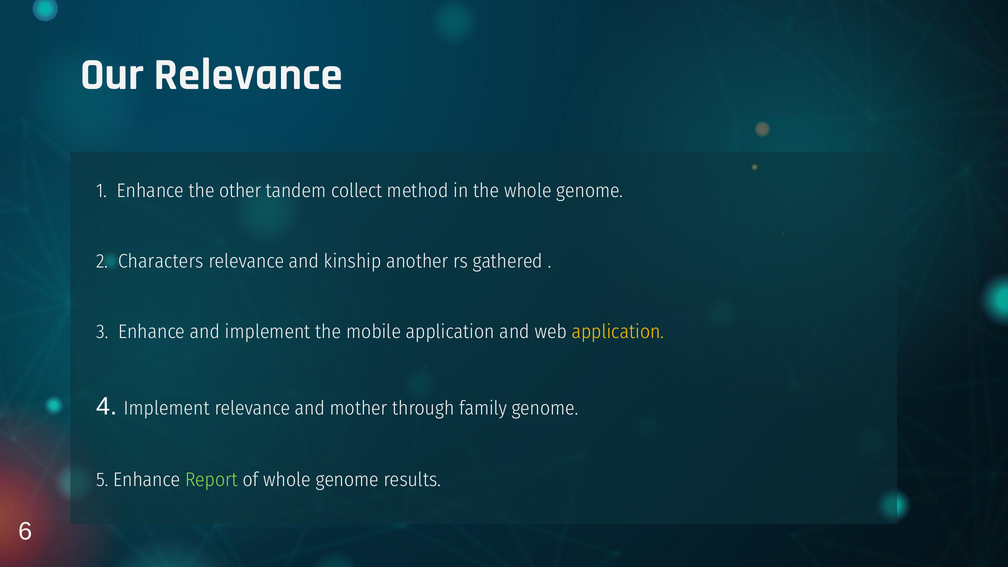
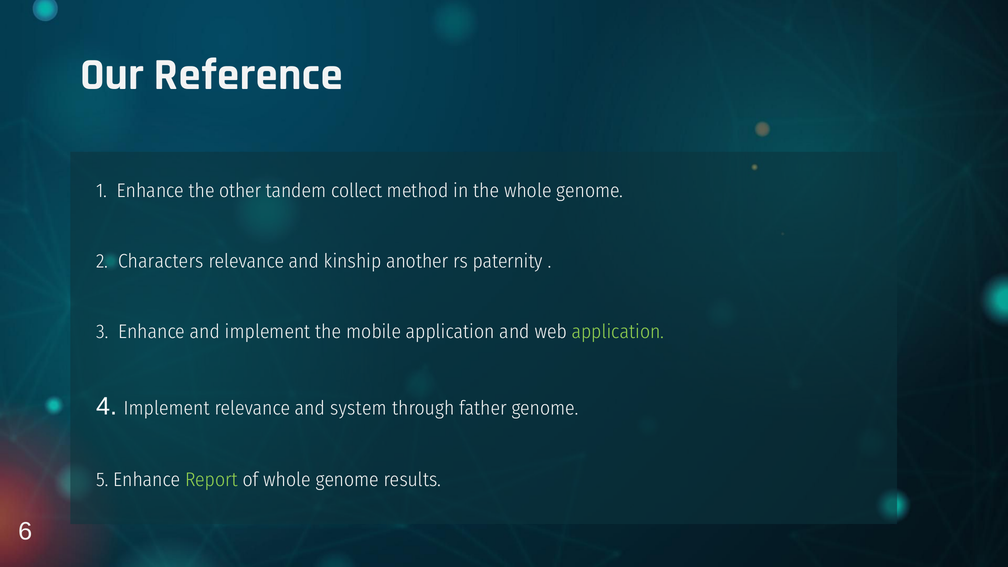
Our Relevance: Relevance -> Reference
gathered: gathered -> paternity
application at (618, 332) colour: yellow -> light green
mother: mother -> system
family: family -> father
